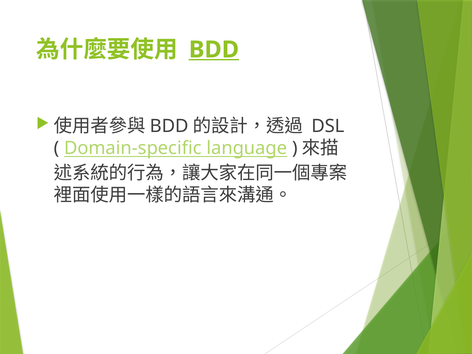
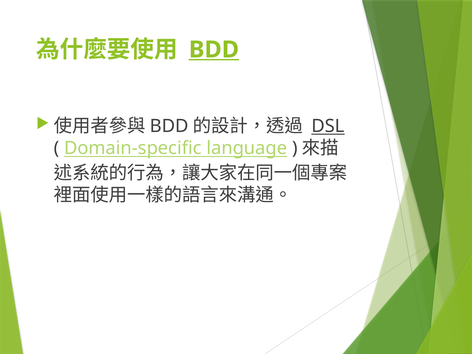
DSL underline: none -> present
